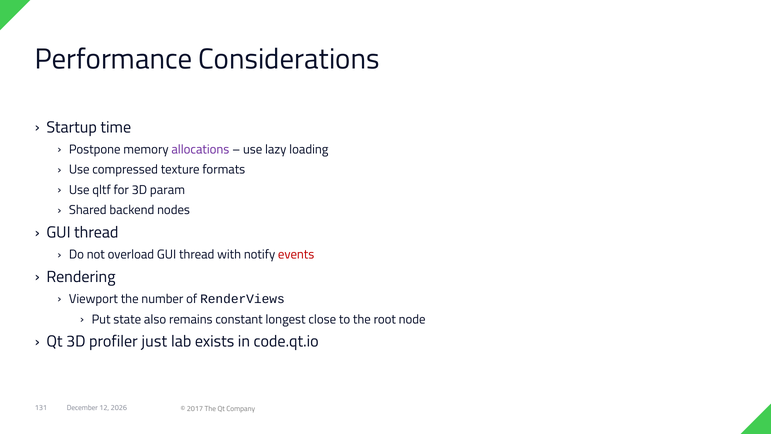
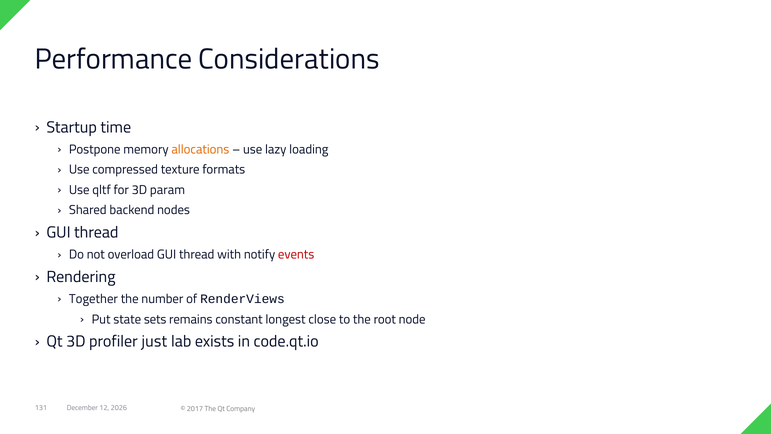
allocations colour: purple -> orange
Viewport: Viewport -> Together
also: also -> sets
